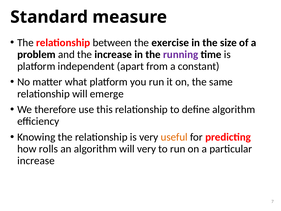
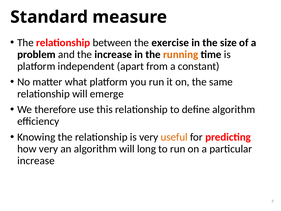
running colour: purple -> orange
how rolls: rolls -> very
will very: very -> long
